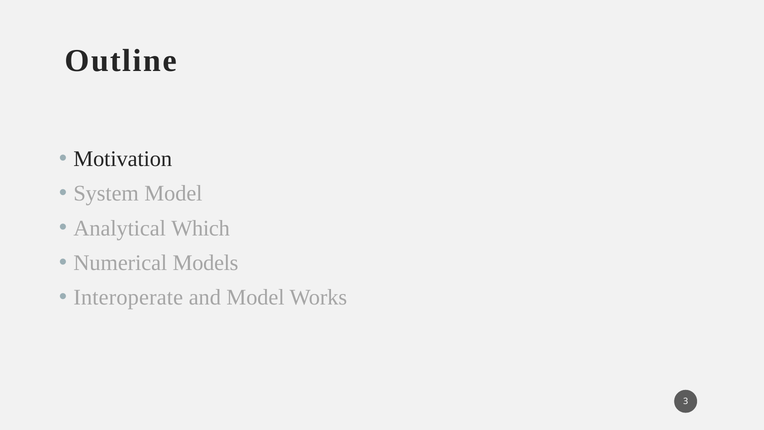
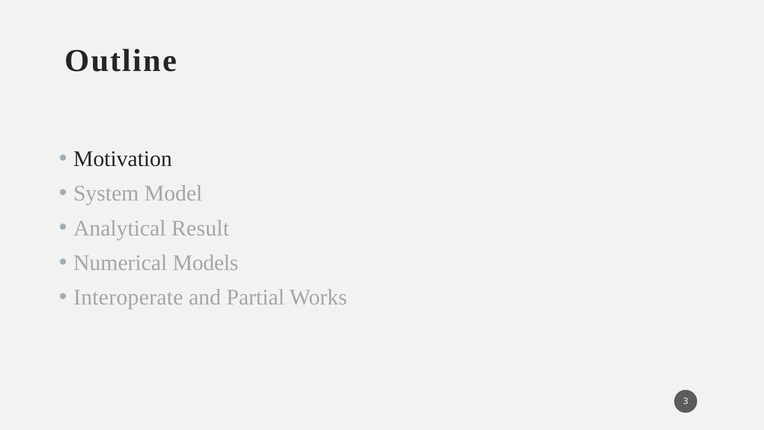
Which: Which -> Result
and Model: Model -> Partial
